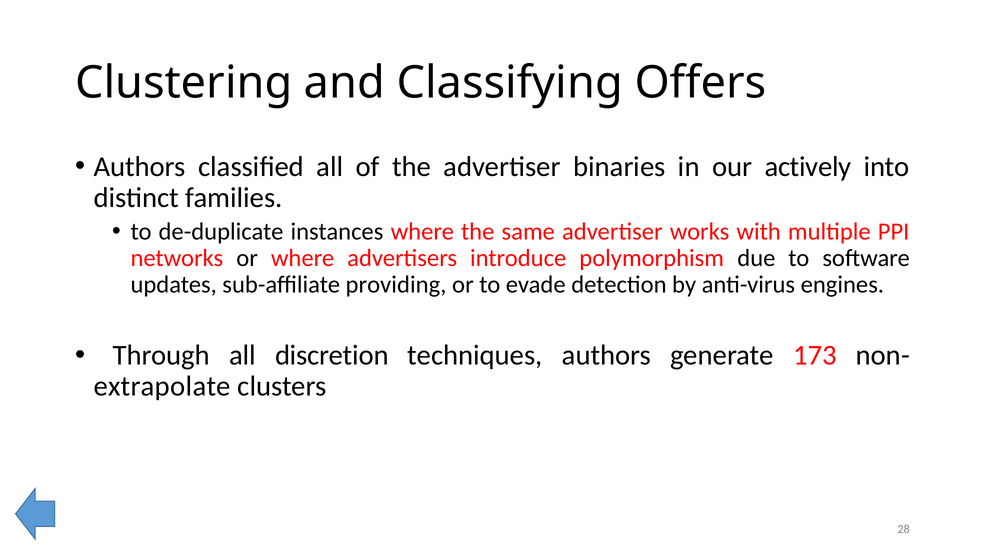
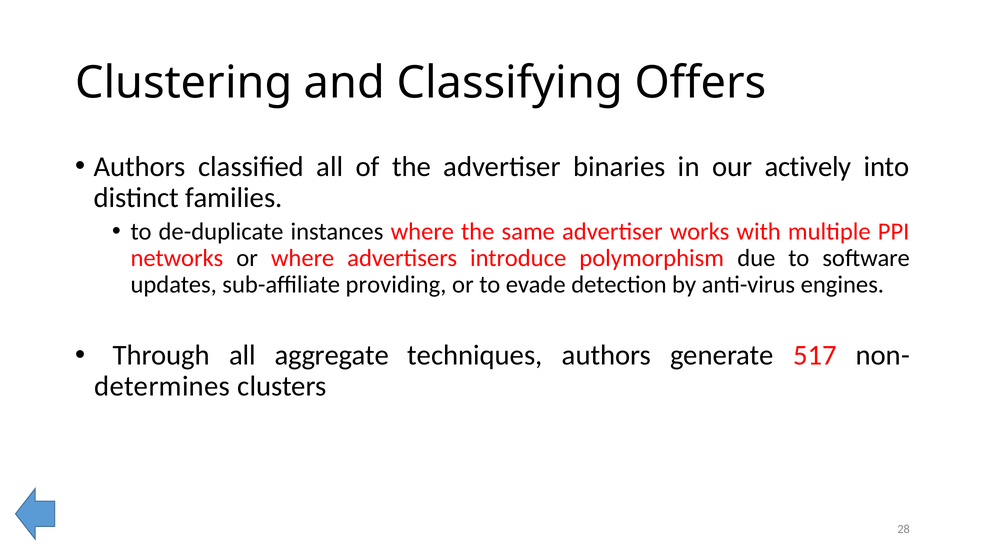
discretion: discretion -> aggregate
173: 173 -> 517
extrapolate: extrapolate -> determines
